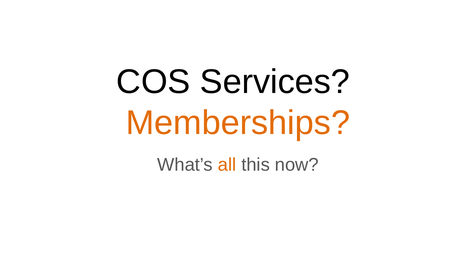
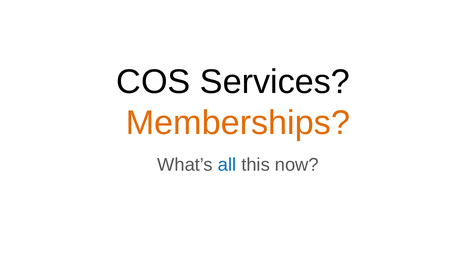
all colour: orange -> blue
